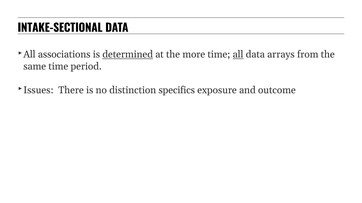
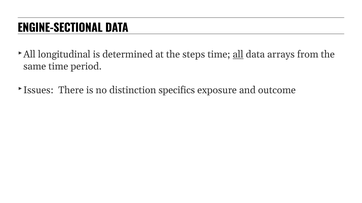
INTAKE-SECTIONAL: INTAKE-SECTIONAL -> ENGINE-SECTIONAL
associations: associations -> longitudinal
determined underline: present -> none
more: more -> steps
